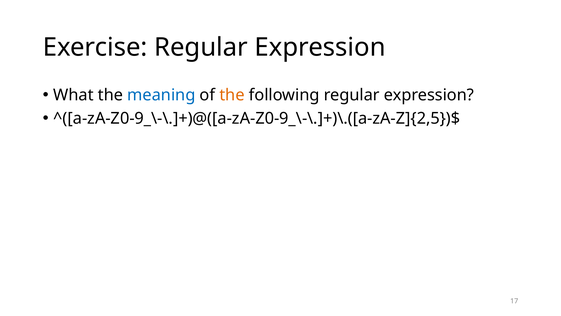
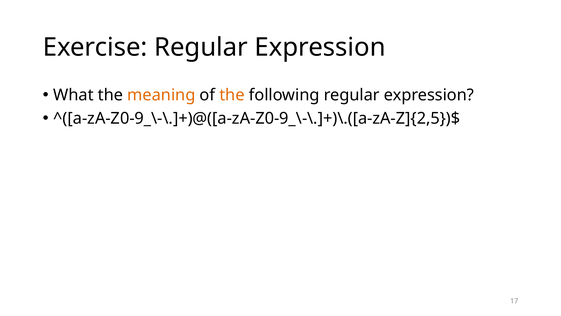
meaning colour: blue -> orange
